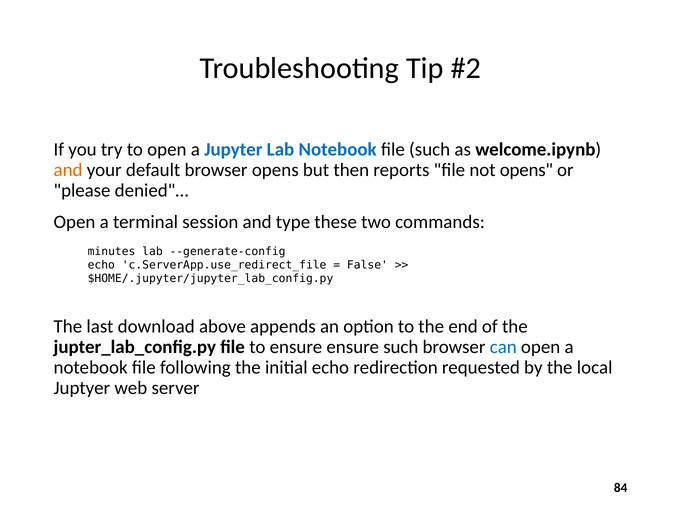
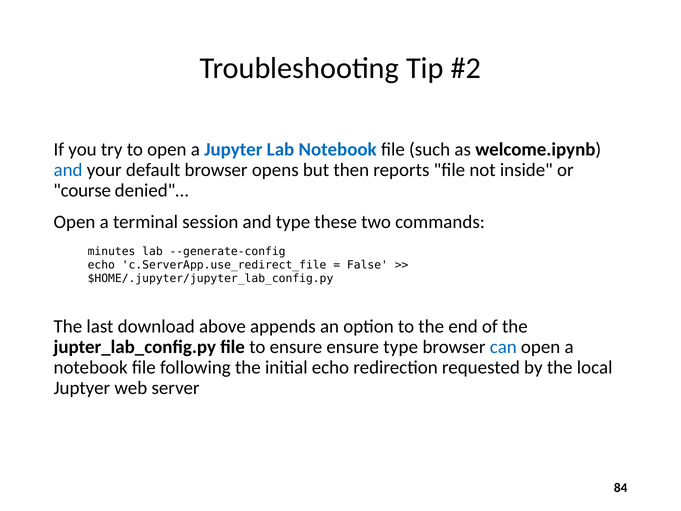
and at (68, 170) colour: orange -> blue
not opens: opens -> inside
please: please -> course
ensure such: such -> type
